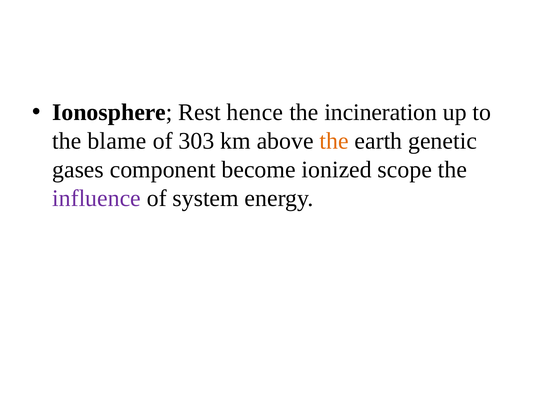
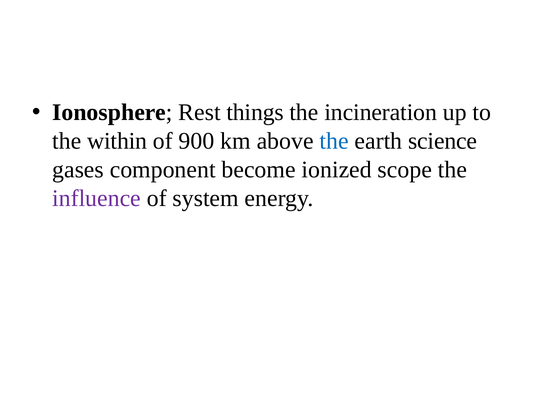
hence: hence -> things
blame: blame -> within
303: 303 -> 900
the at (334, 141) colour: orange -> blue
genetic: genetic -> science
